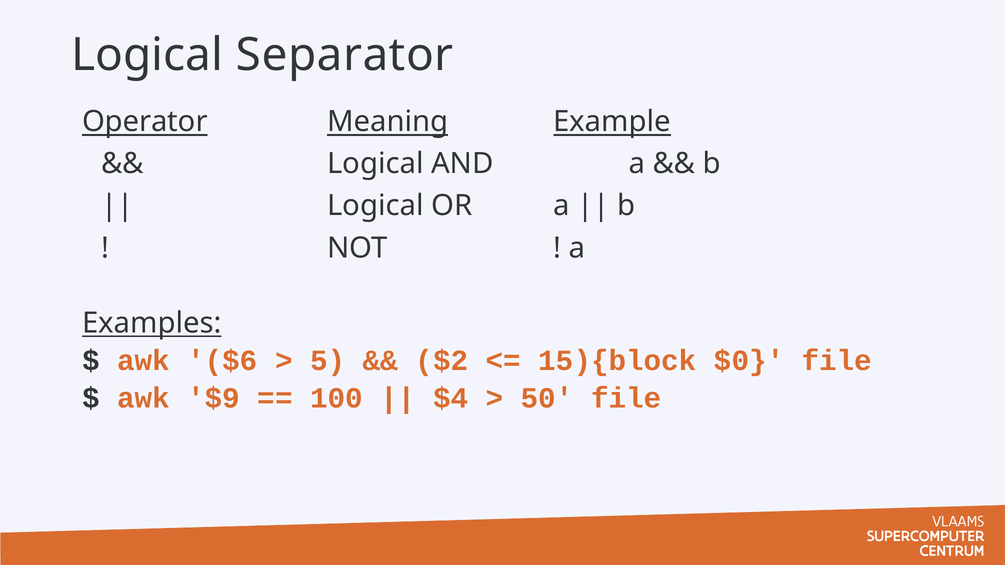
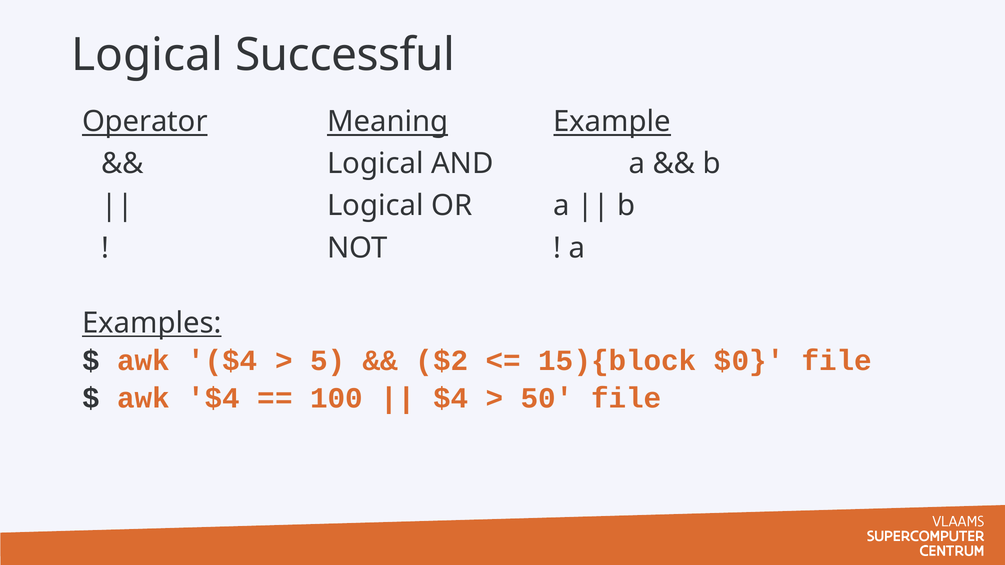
Separator: Separator -> Successful
$6 at (222, 361): $6 -> $4
$9 at (214, 398): $9 -> $4
